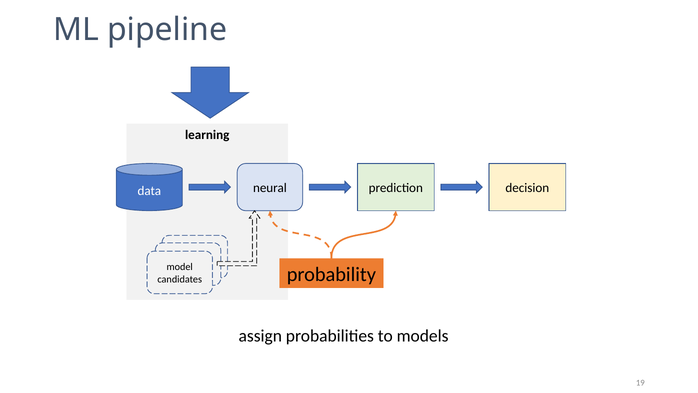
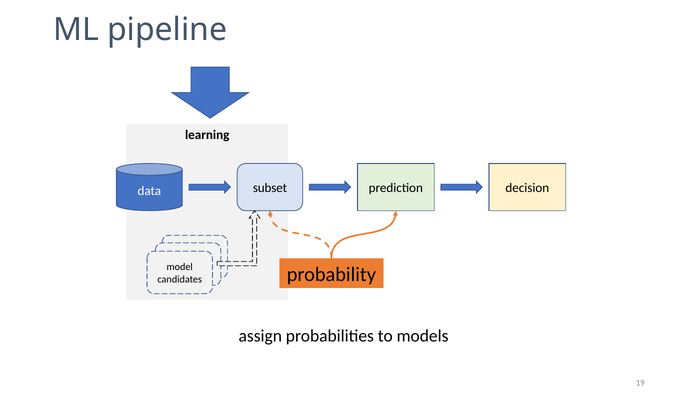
neural: neural -> subset
